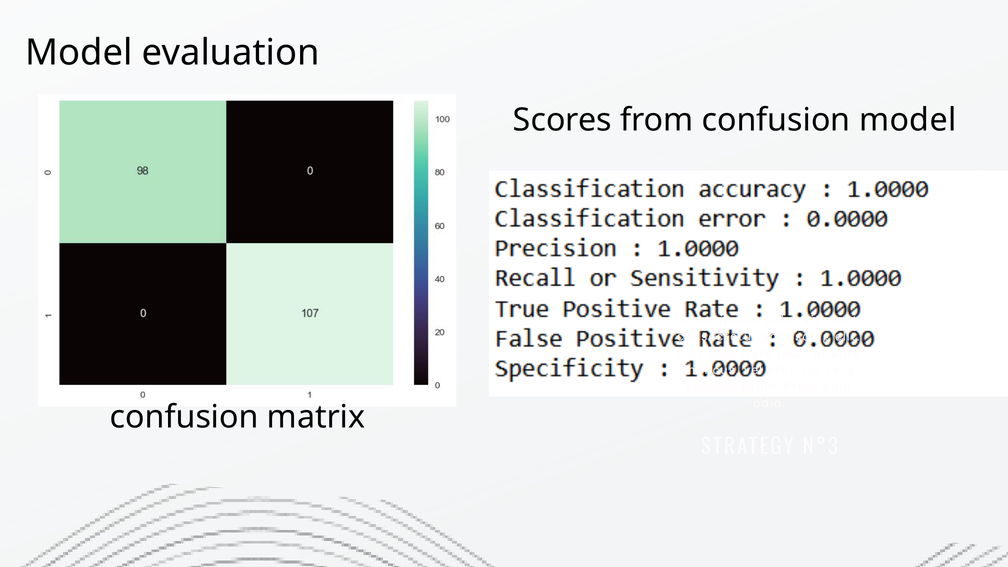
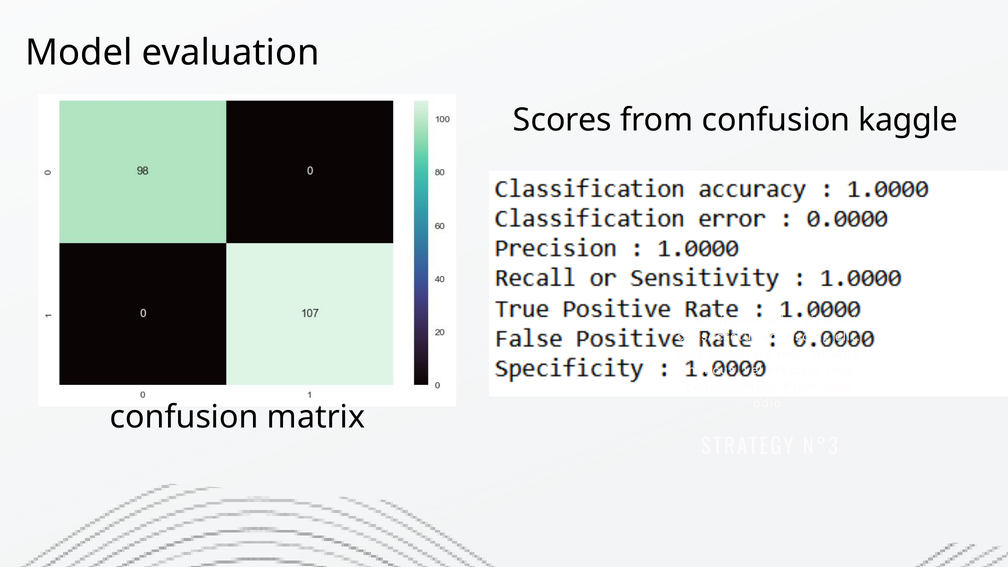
confusion model: model -> kaggle
